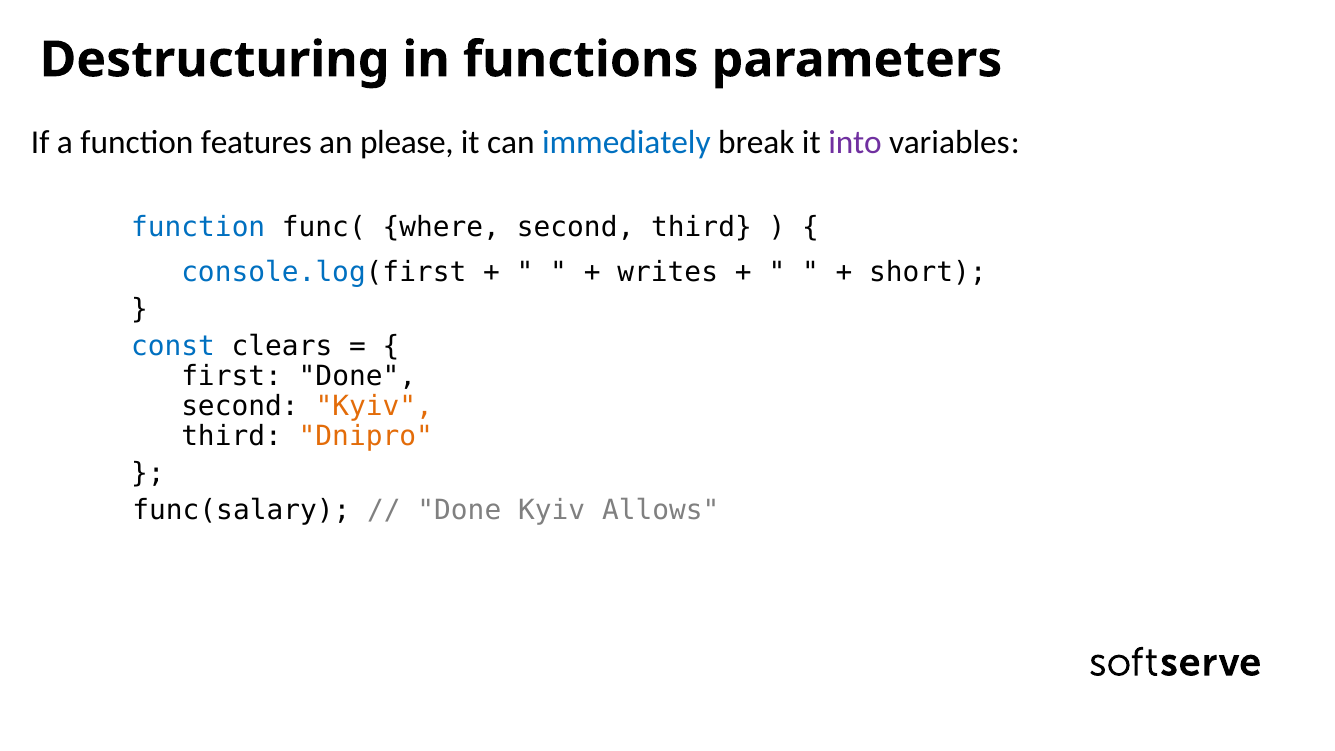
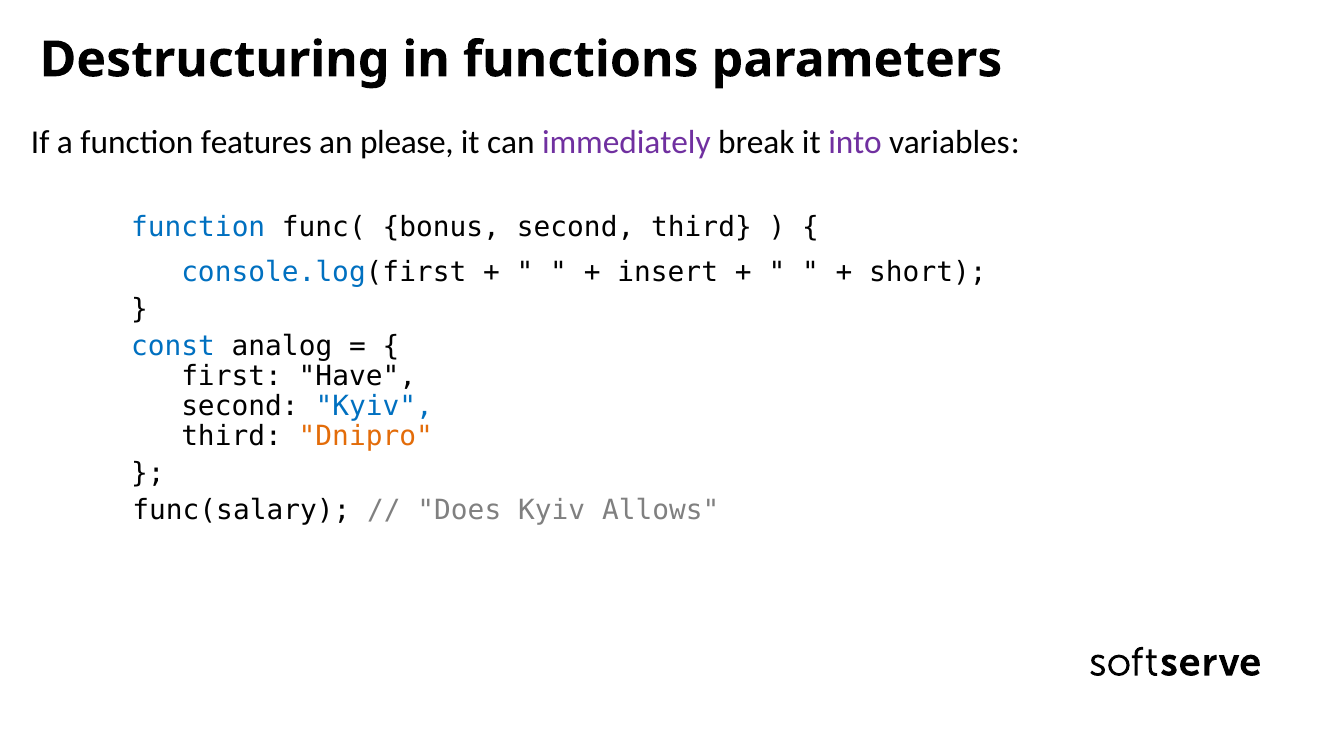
immediately colour: blue -> purple
where: where -> bonus
writes: writes -> insert
clears: clears -> analog
first Done: Done -> Have
Kyiv at (374, 406) colour: orange -> blue
Done at (459, 510): Done -> Does
